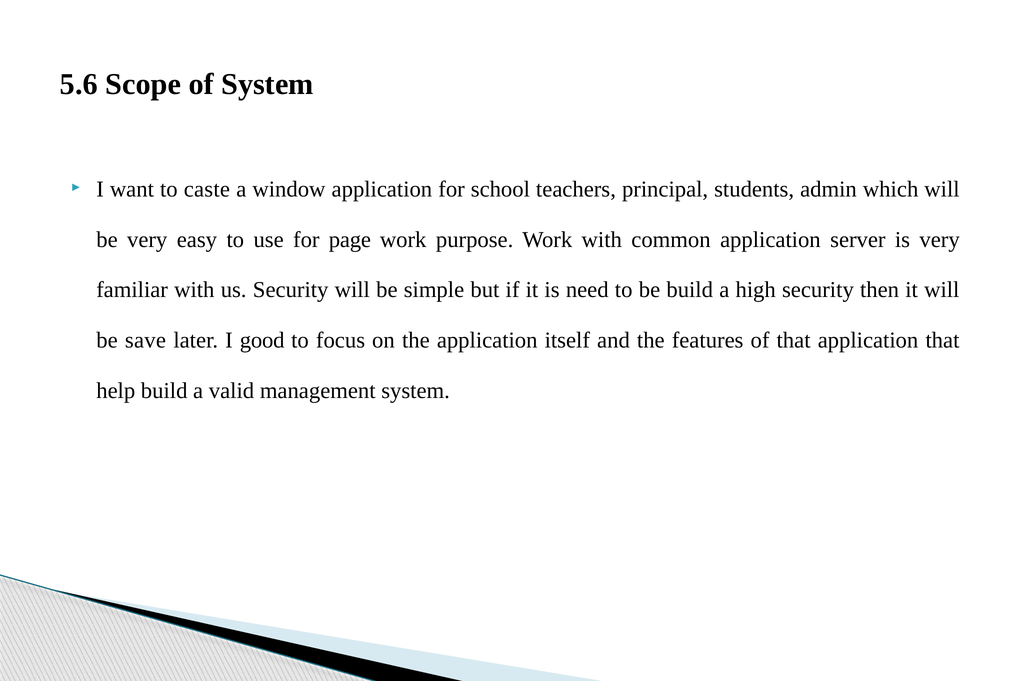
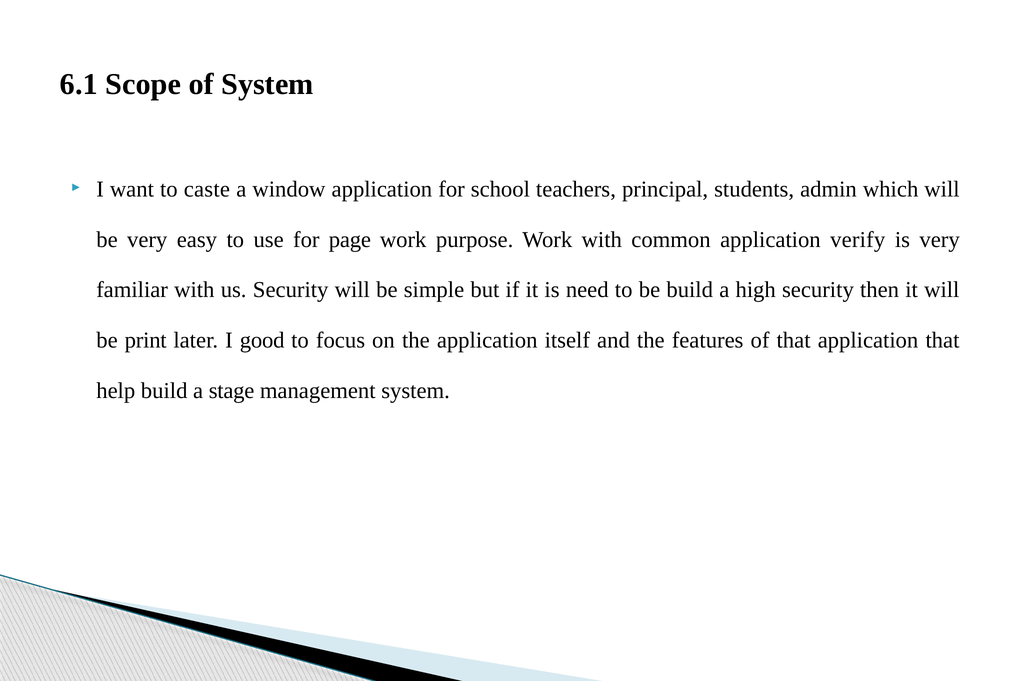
5.6: 5.6 -> 6.1
server: server -> verify
save: save -> print
valid: valid -> stage
